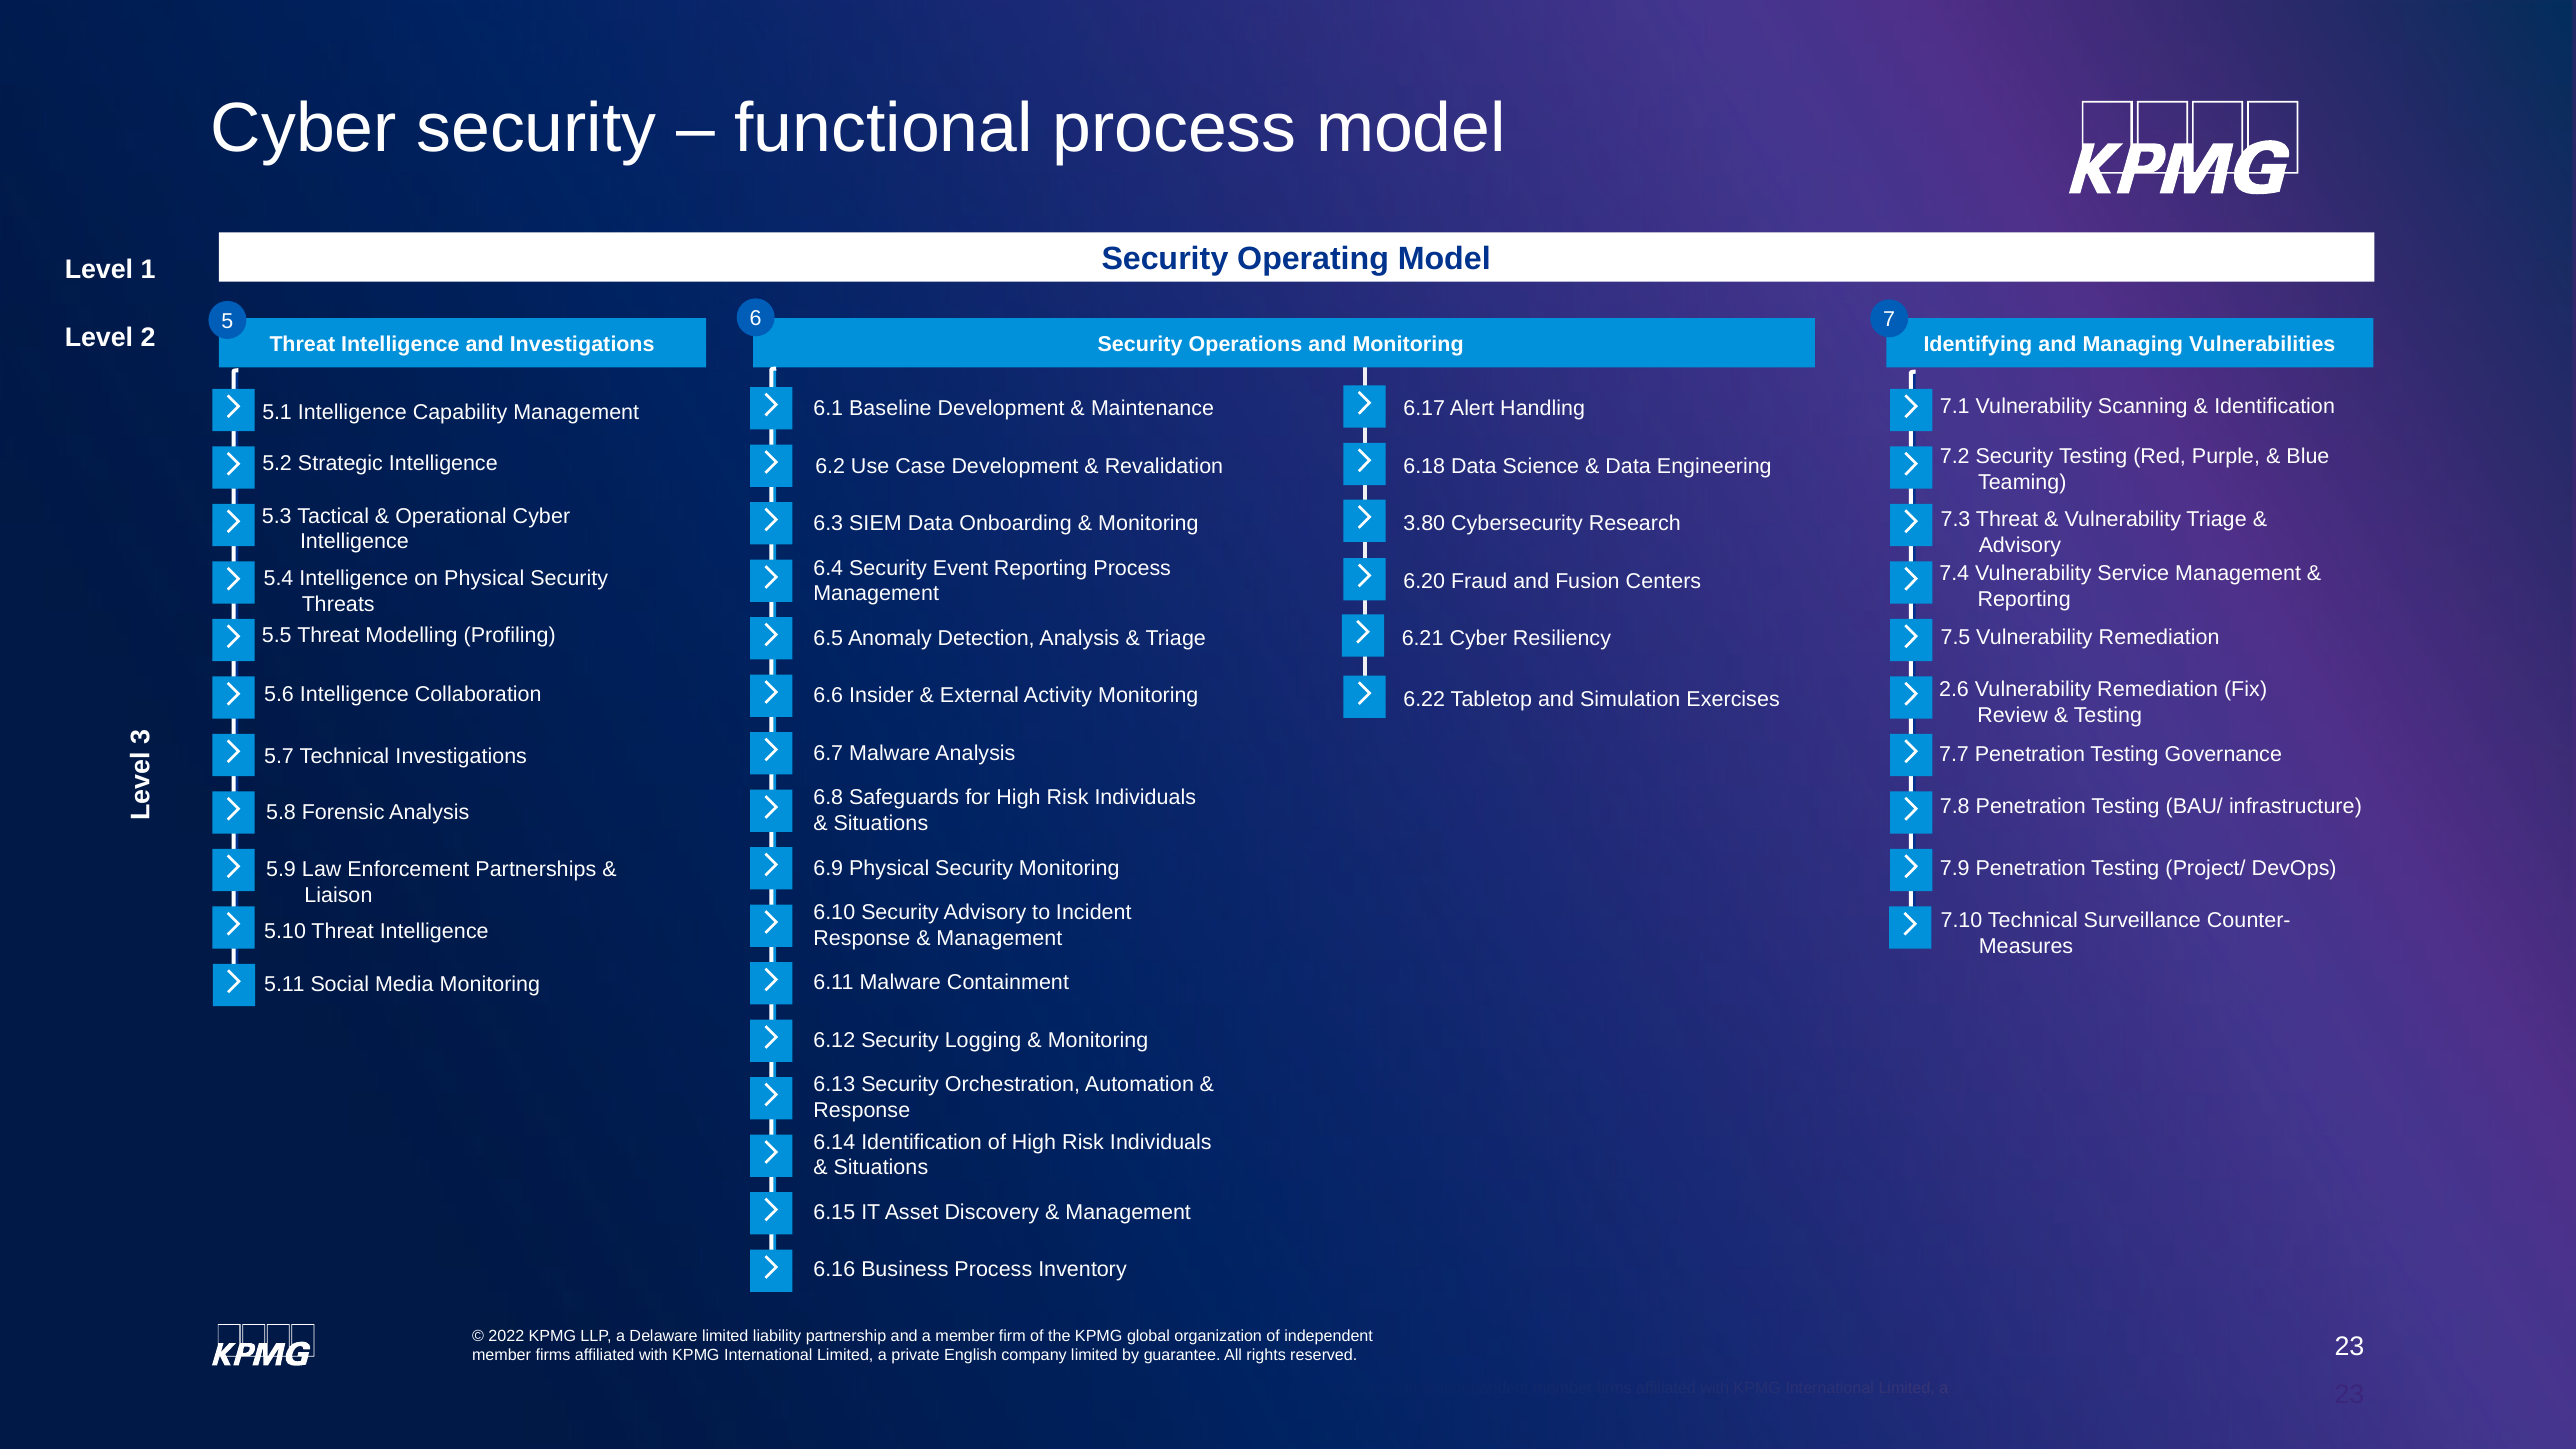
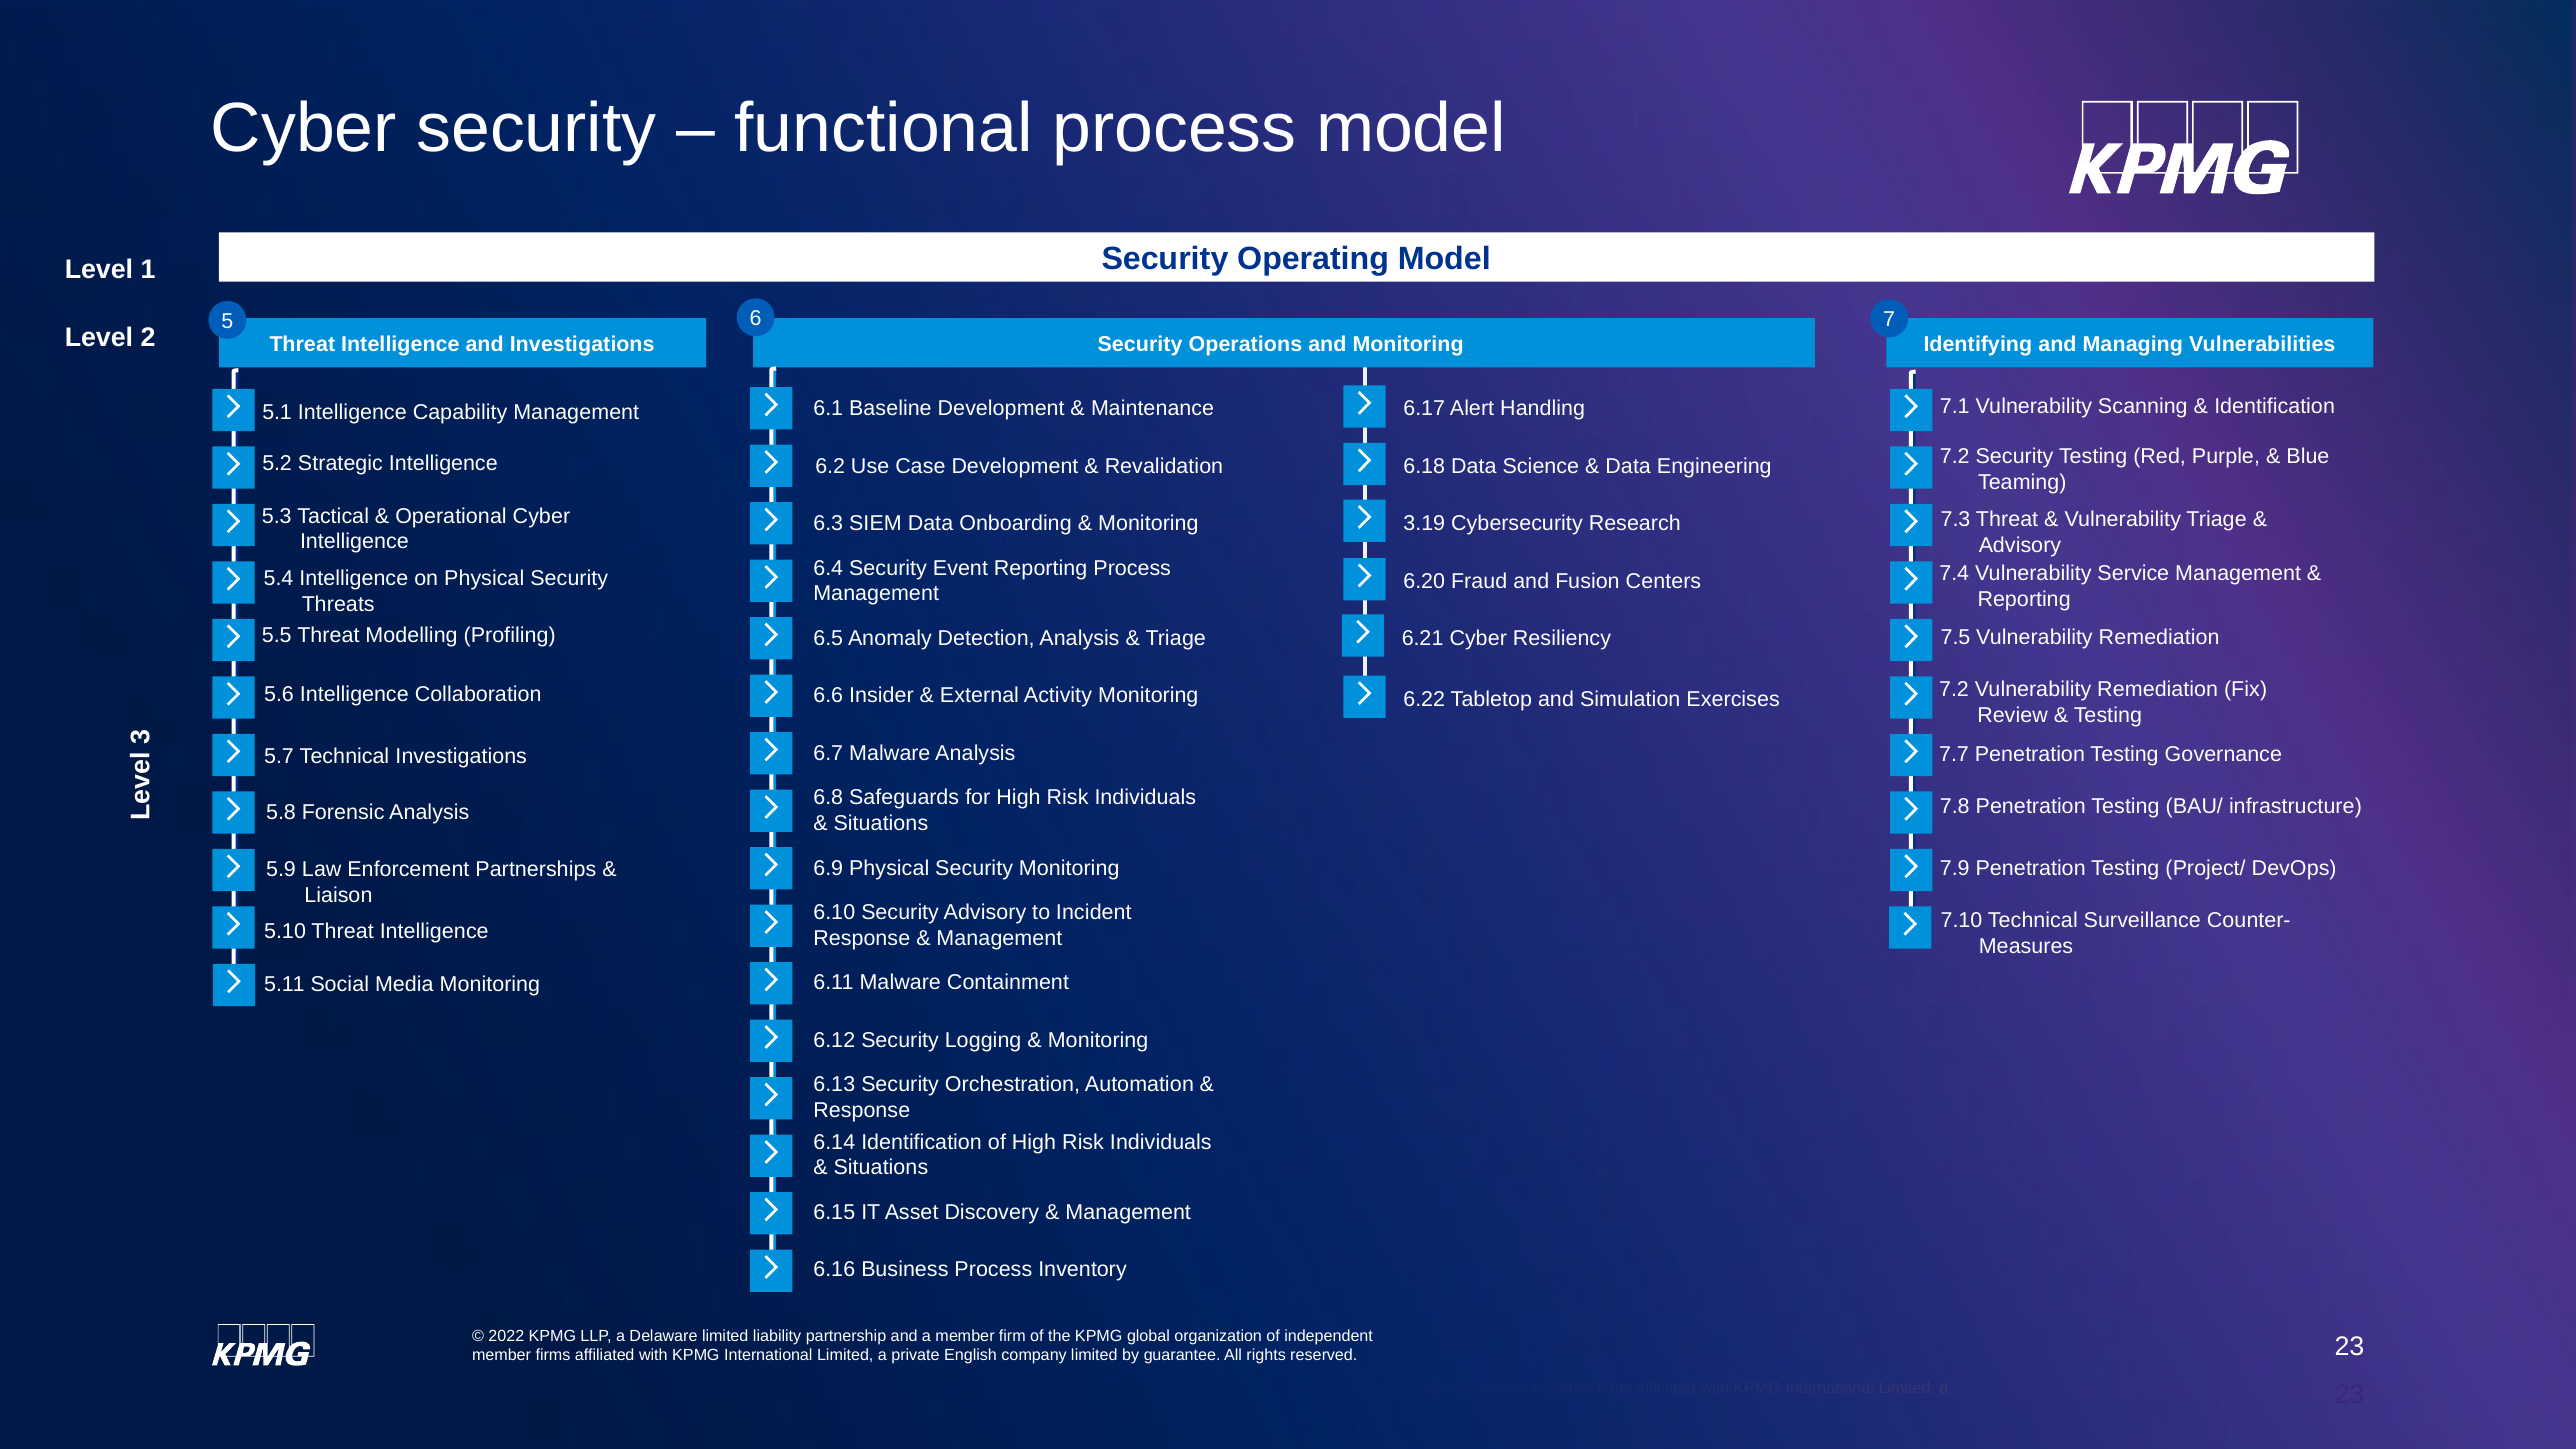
3.80: 3.80 -> 3.19
2.6 at (1954, 689): 2.6 -> 7.2
